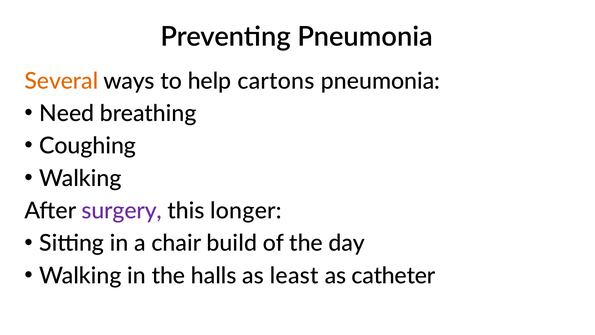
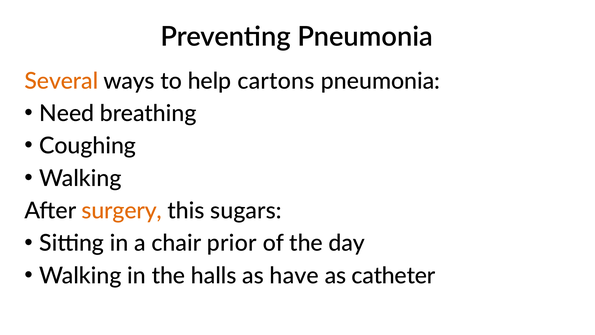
surgery colour: purple -> orange
longer: longer -> sugars
build: build -> prior
least: least -> have
